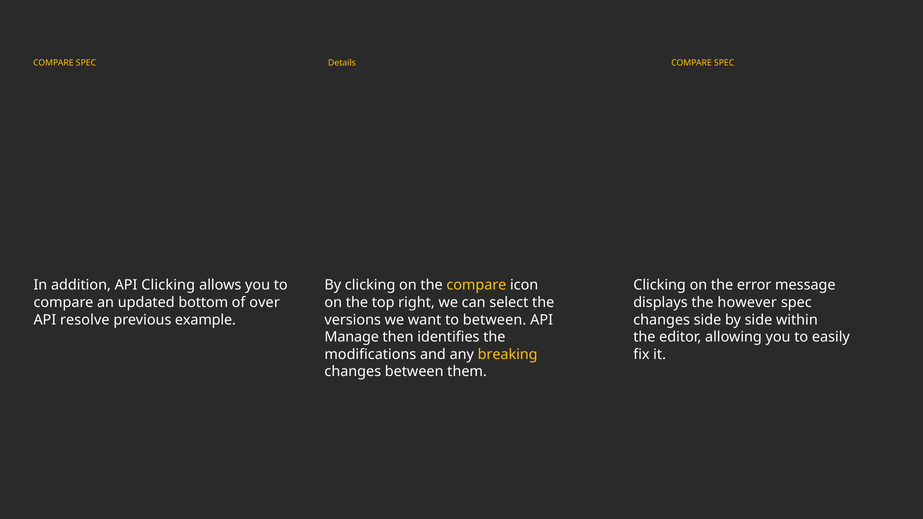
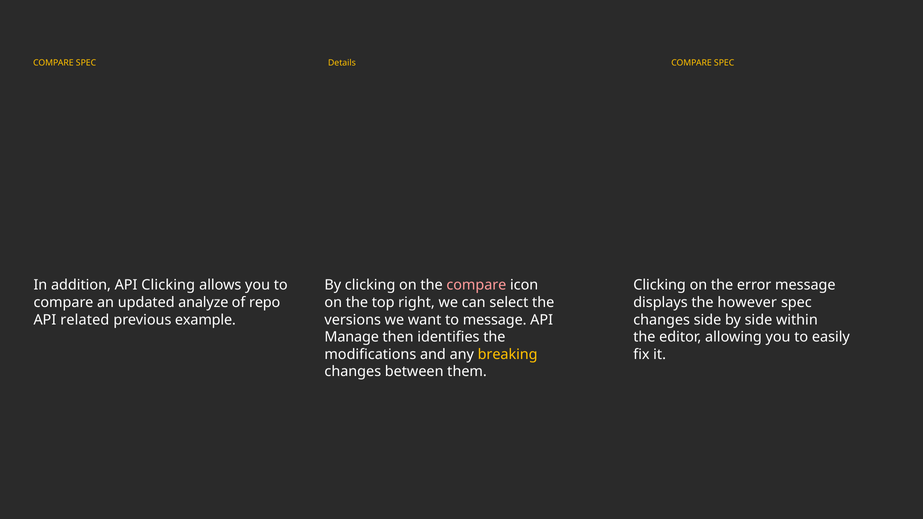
compare at (476, 285) colour: yellow -> pink
bottom: bottom -> analyze
over: over -> repo
resolve: resolve -> related
to between: between -> message
